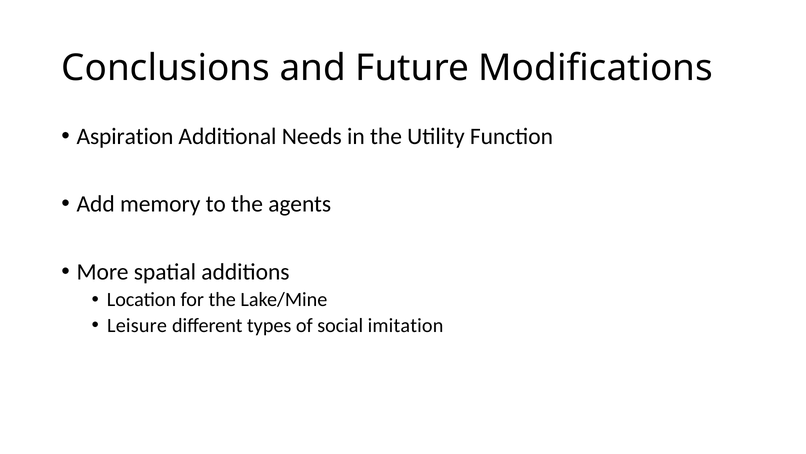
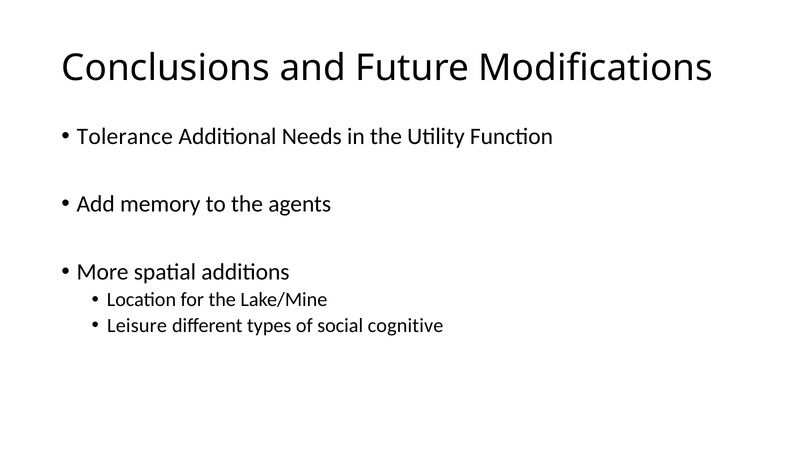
Aspiration: Aspiration -> Tolerance
imitation: imitation -> cognitive
